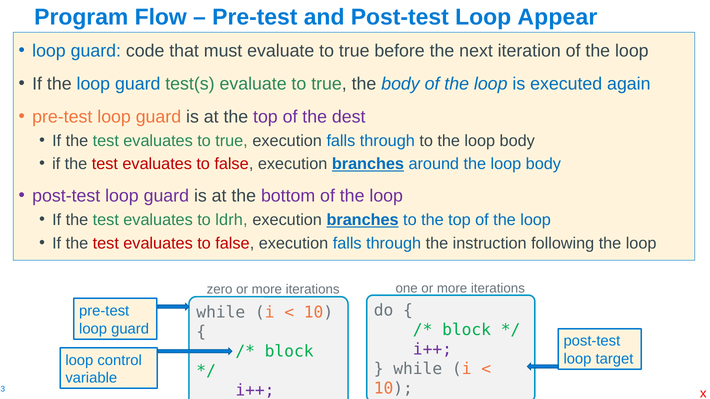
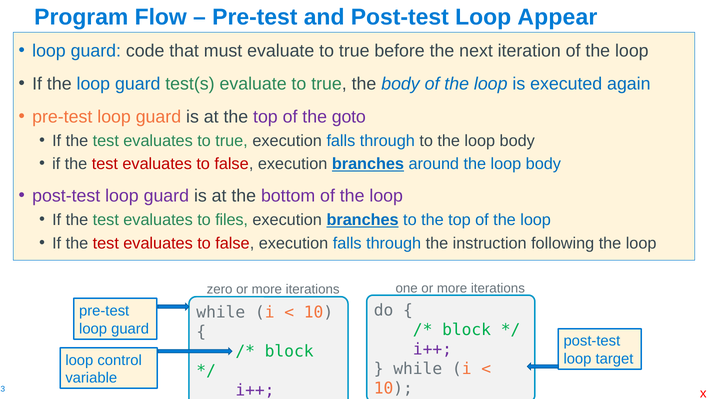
dest: dest -> goto
ldrh: ldrh -> files
